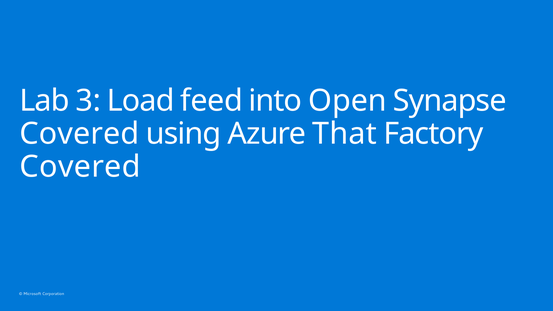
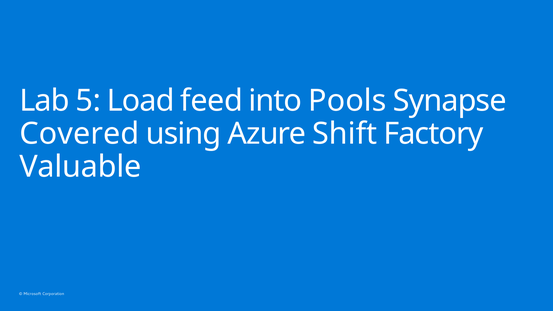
3: 3 -> 5
Open: Open -> Pools
That: That -> Shift
Covered at (80, 167): Covered -> Valuable
